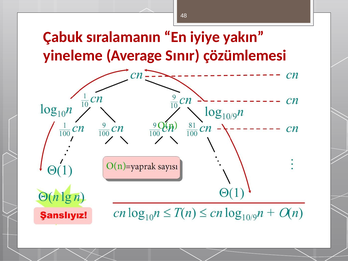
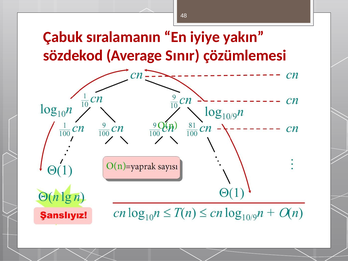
yineleme: yineleme -> sözdekod
